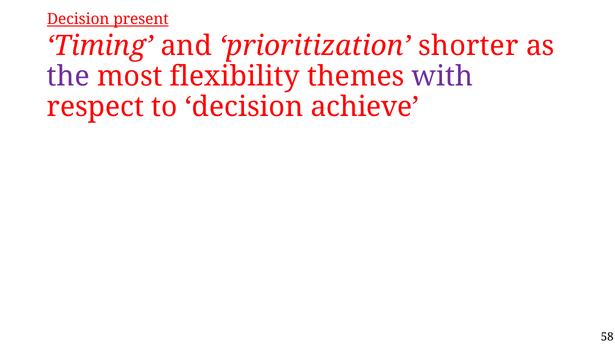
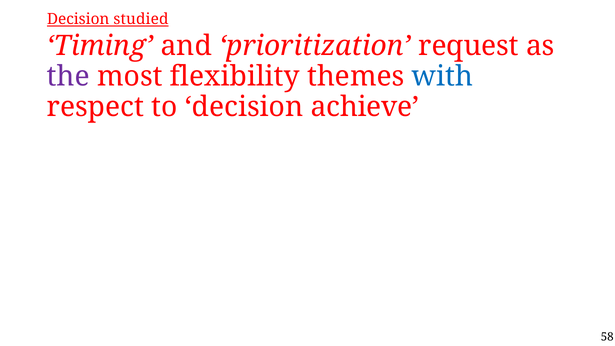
present: present -> studied
shorter: shorter -> request
with colour: purple -> blue
